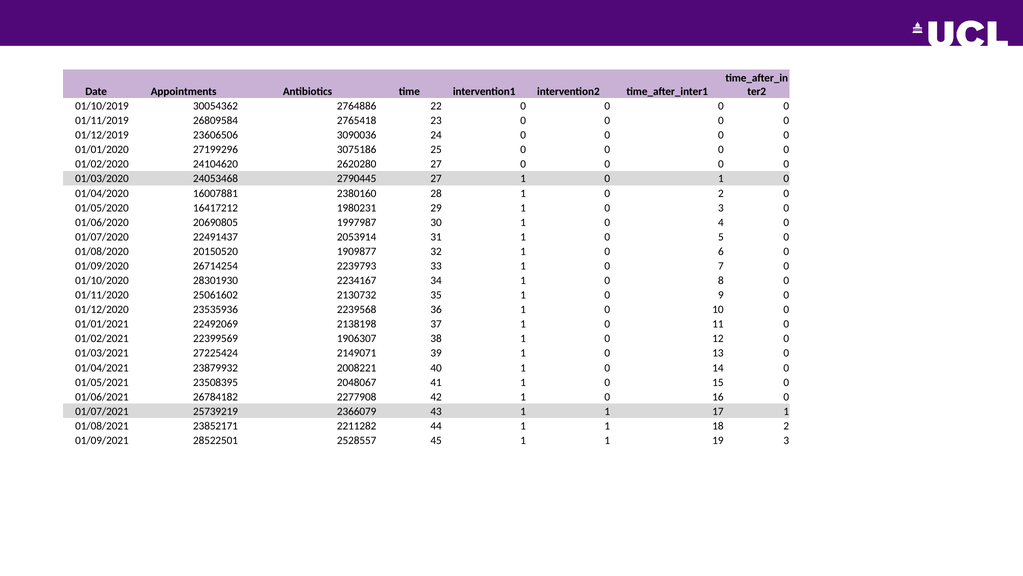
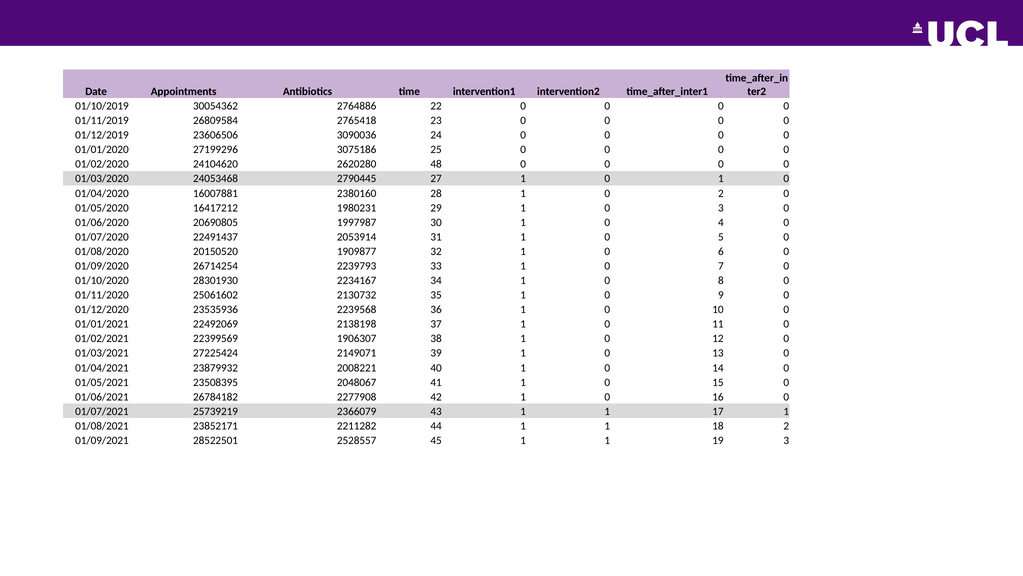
2620280 27: 27 -> 48
